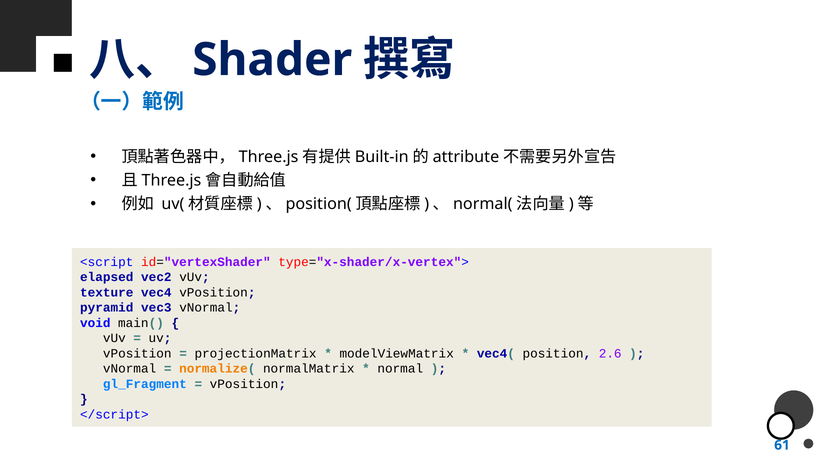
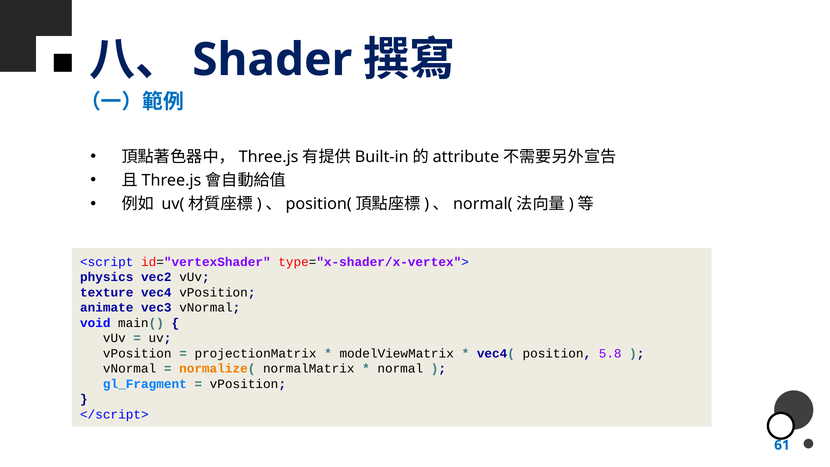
elapsed: elapsed -> physics
pyramid: pyramid -> animate
2.6: 2.6 -> 5.8
